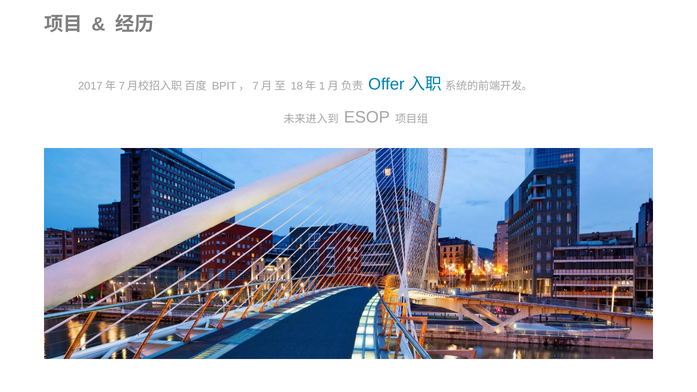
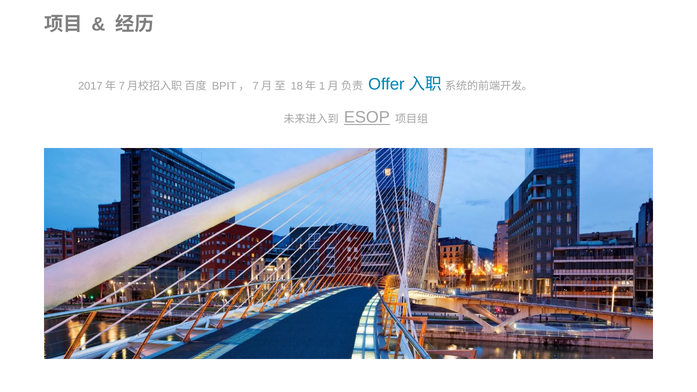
ESOP underline: none -> present
